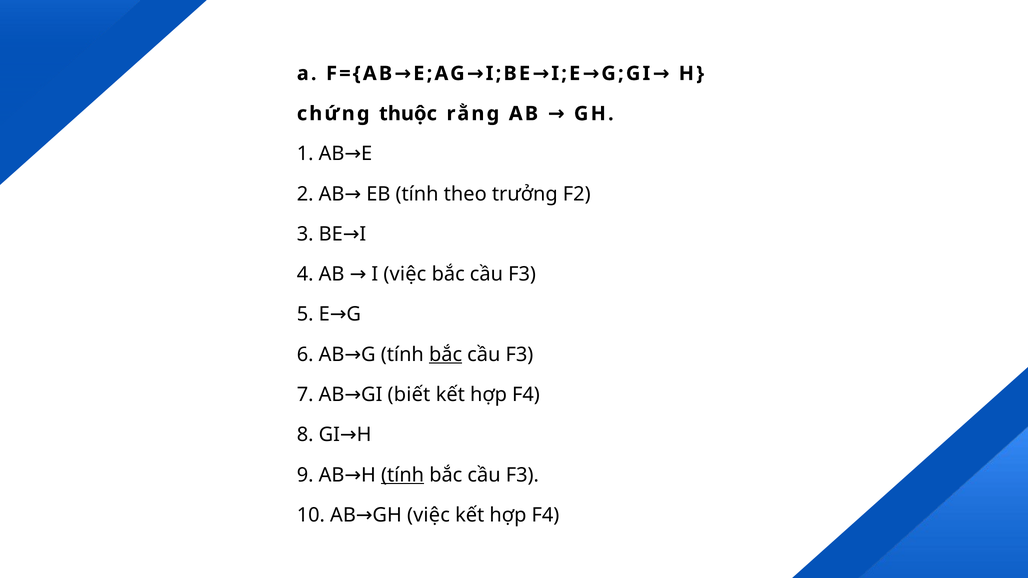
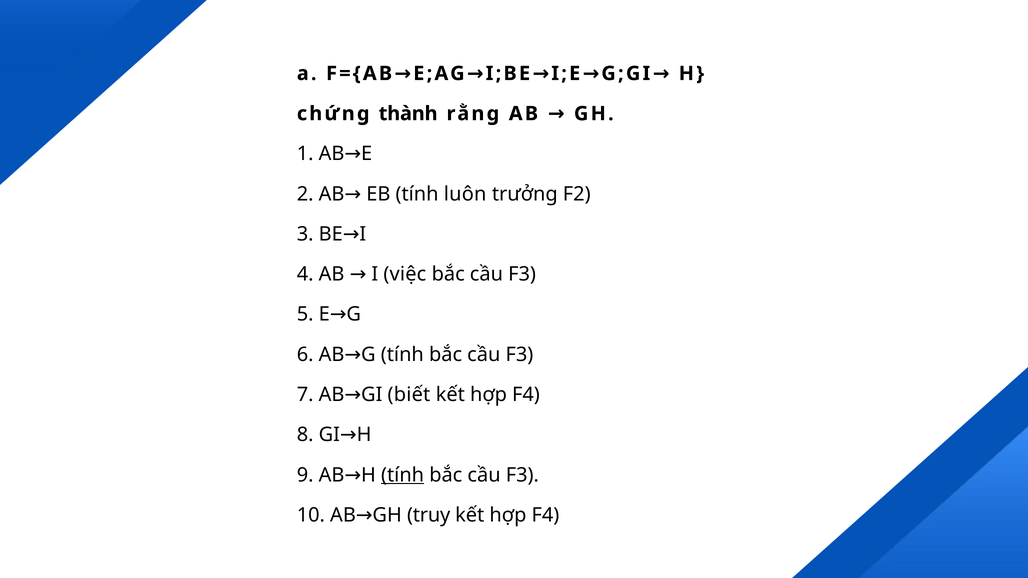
thuộc: thuộc -> thành
theo: theo -> luôn
bắc at (446, 355) underline: present -> none
GH việc: việc -> truy
